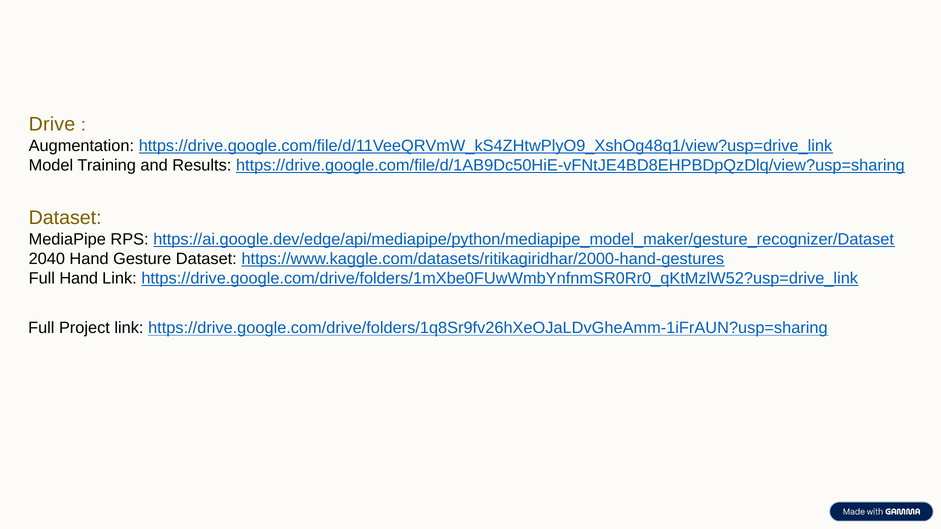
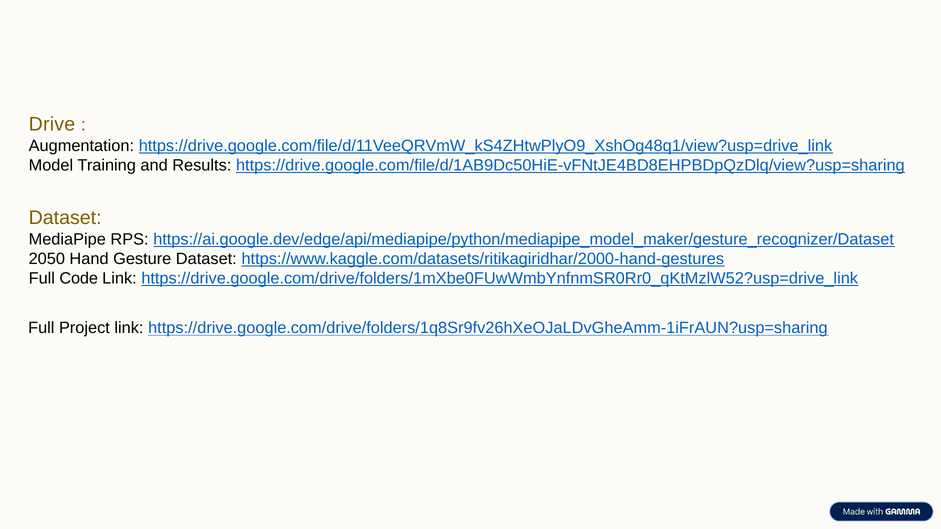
2040: 2040 -> 2050
Full Hand: Hand -> Code
